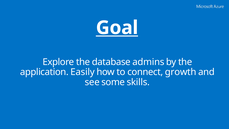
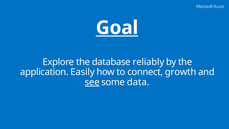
admins: admins -> reliably
see underline: none -> present
skills: skills -> data
